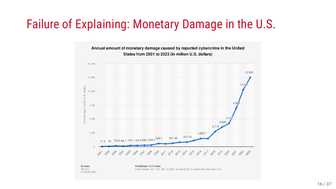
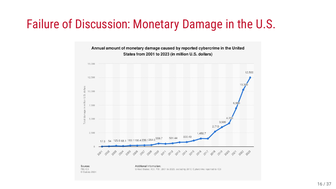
Explaining: Explaining -> Discussion
